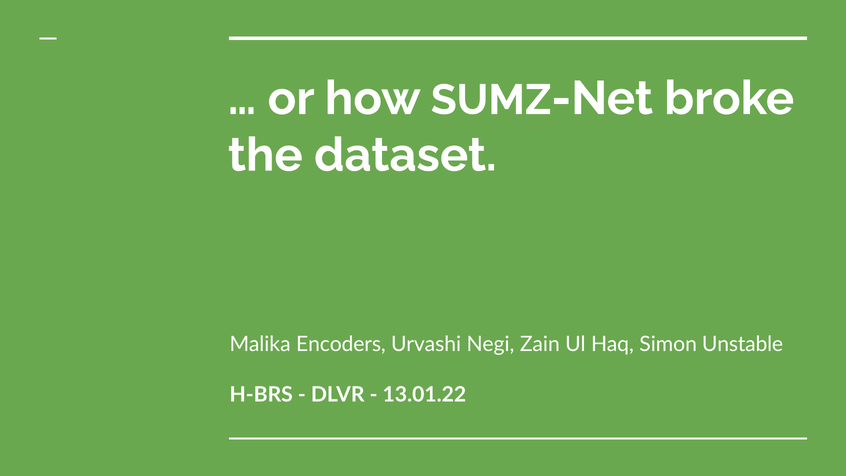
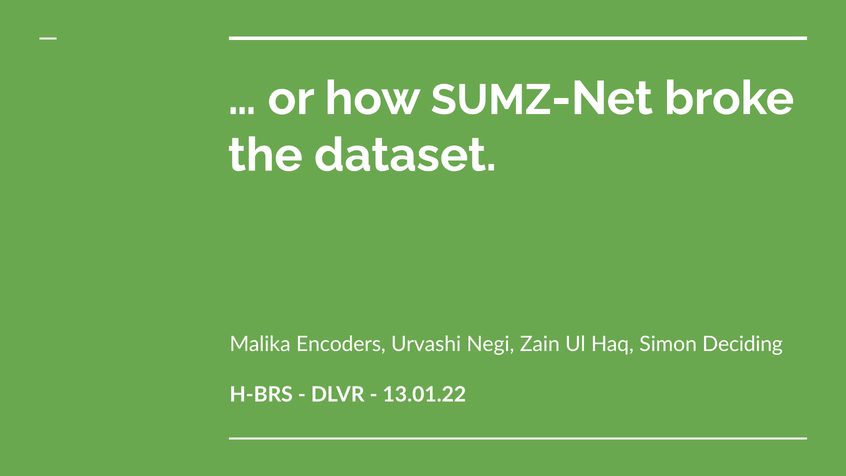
Unstable: Unstable -> Deciding
